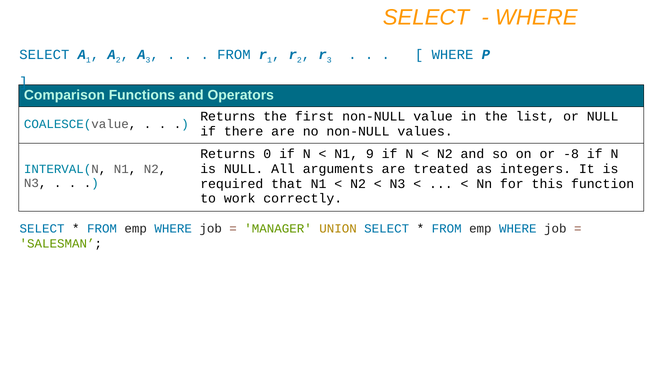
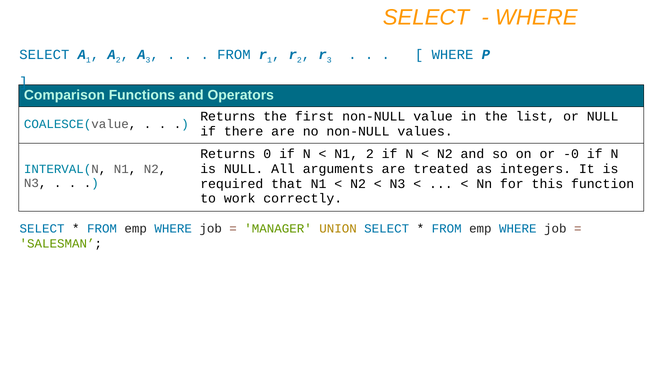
N1 9: 9 -> 2
-8: -8 -> -0
